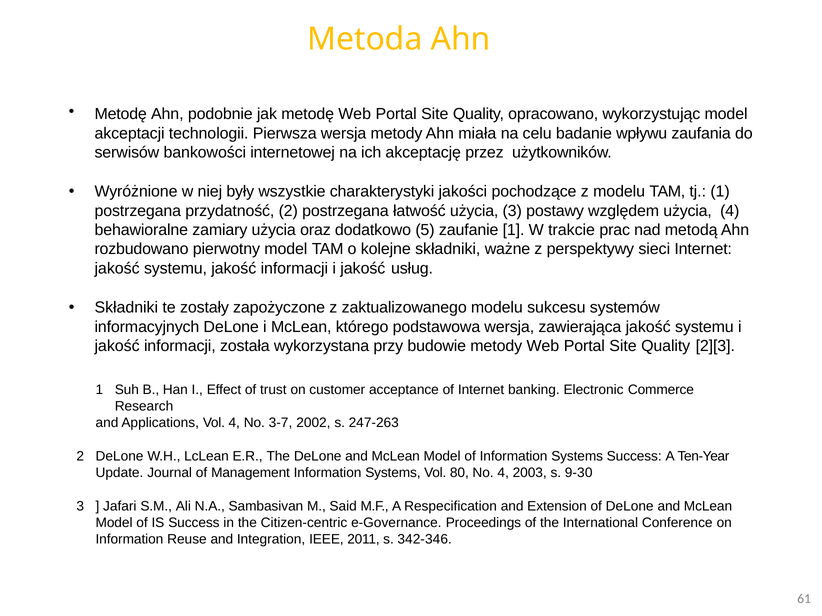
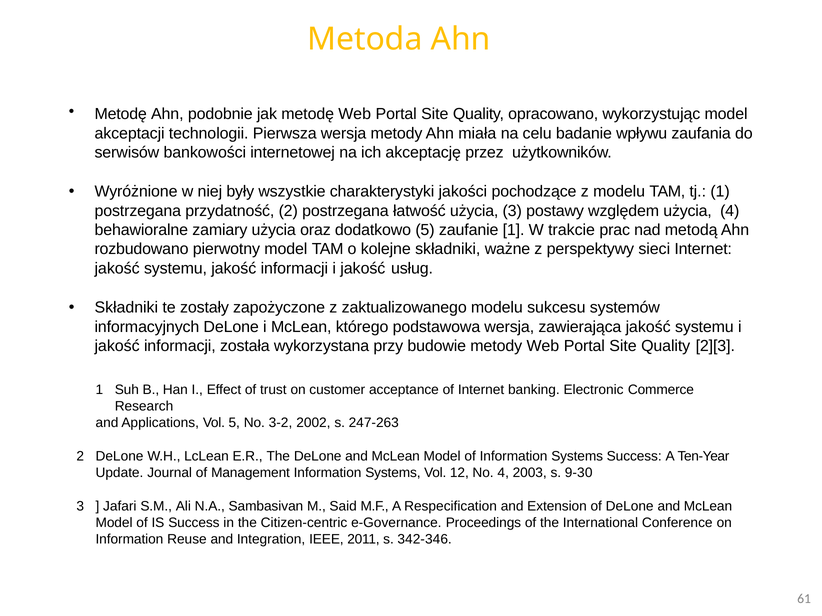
Vol 4: 4 -> 5
3-7: 3-7 -> 3-2
80: 80 -> 12
